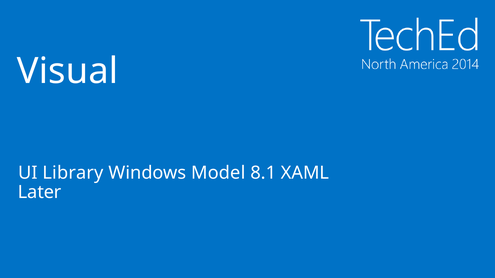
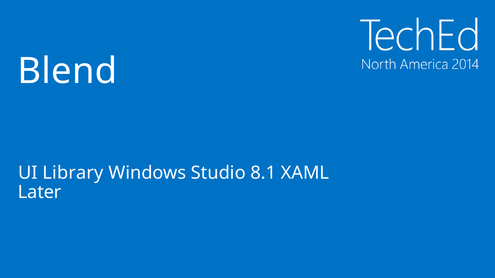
Visual: Visual -> Blend
Model: Model -> Studio
